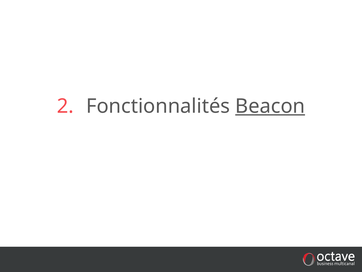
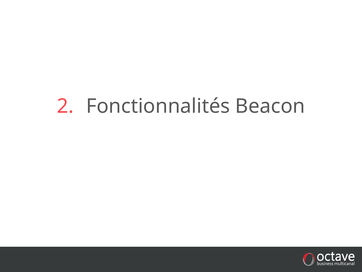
Beacon underline: present -> none
